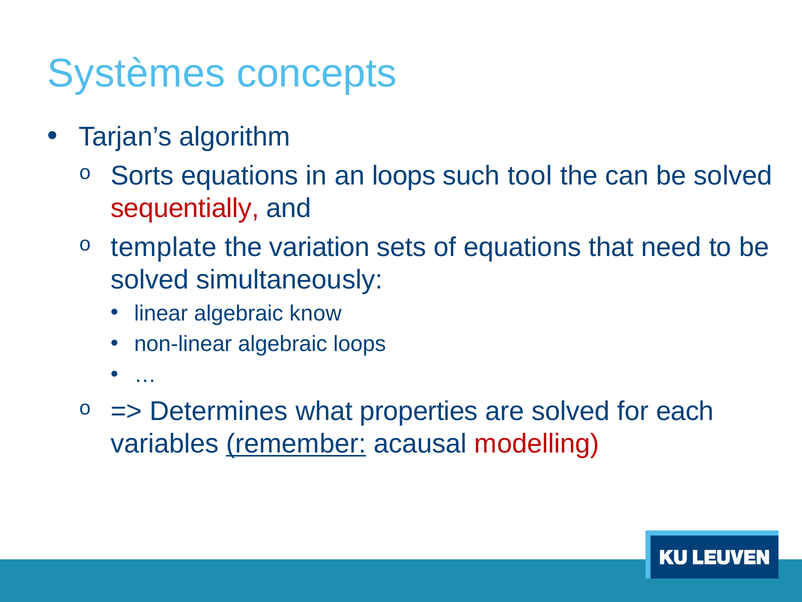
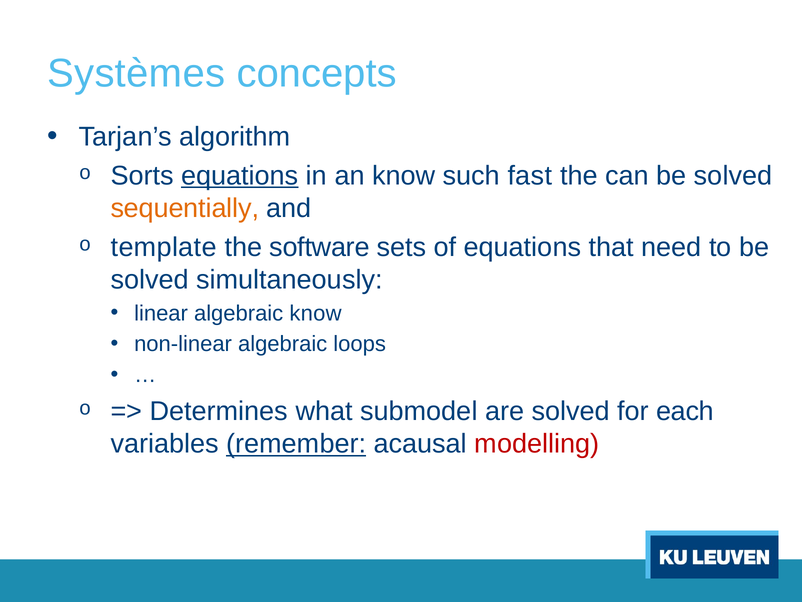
equations at (240, 176) underline: none -> present
an loops: loops -> know
tool: tool -> fast
sequentially colour: red -> orange
variation: variation -> software
properties: properties -> submodel
